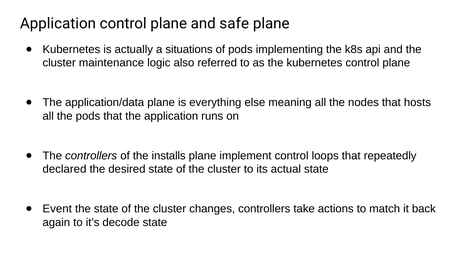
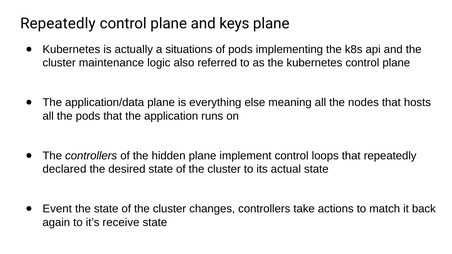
Application at (58, 24): Application -> Repeatedly
safe: safe -> keys
installs: installs -> hidden
decode: decode -> receive
